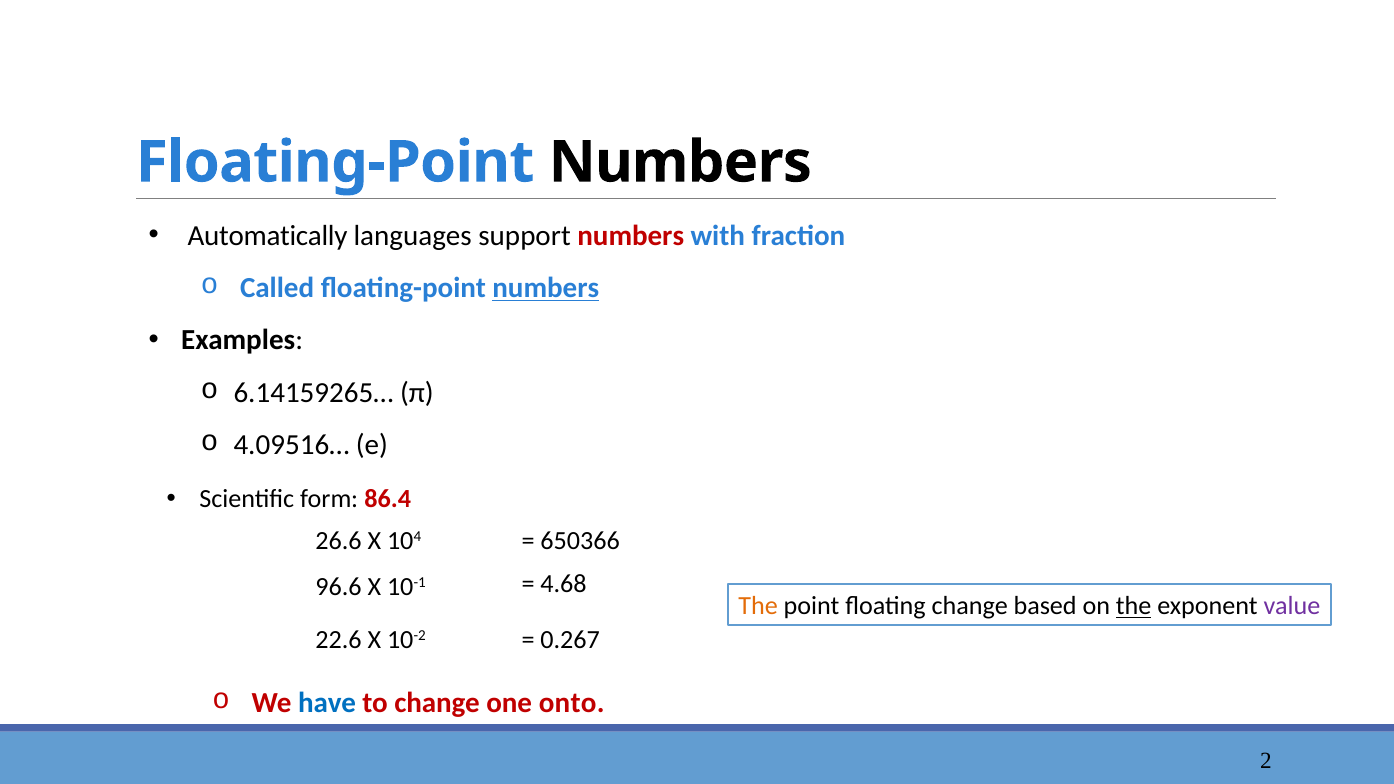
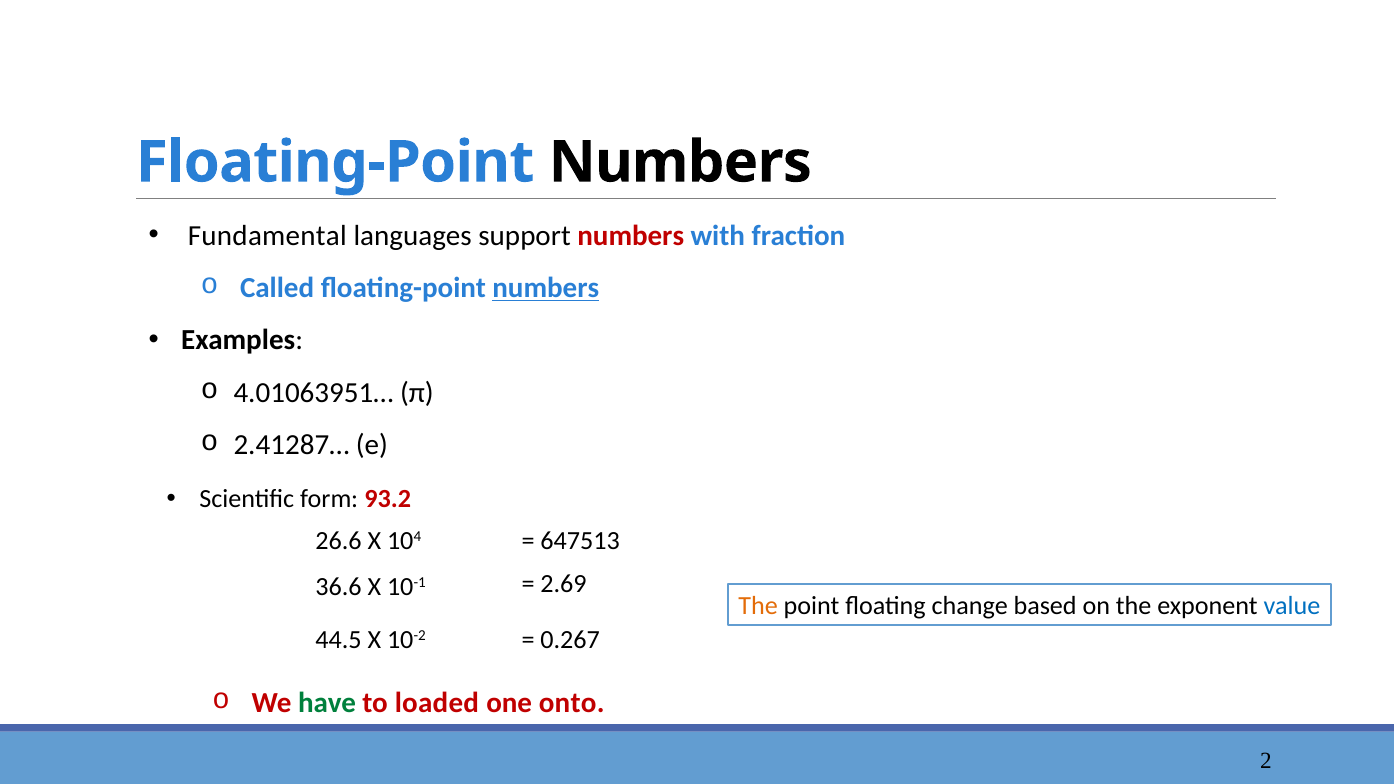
Automatically: Automatically -> Fundamental
6.14159265…: 6.14159265… -> 4.01063951…
4.09516…: 4.09516… -> 2.41287…
86.4: 86.4 -> 93.2
650366: 650366 -> 647513
4.68: 4.68 -> 2.69
96.6: 96.6 -> 36.6
the at (1134, 606) underline: present -> none
value colour: purple -> blue
22.6: 22.6 -> 44.5
have colour: blue -> green
to change: change -> loaded
